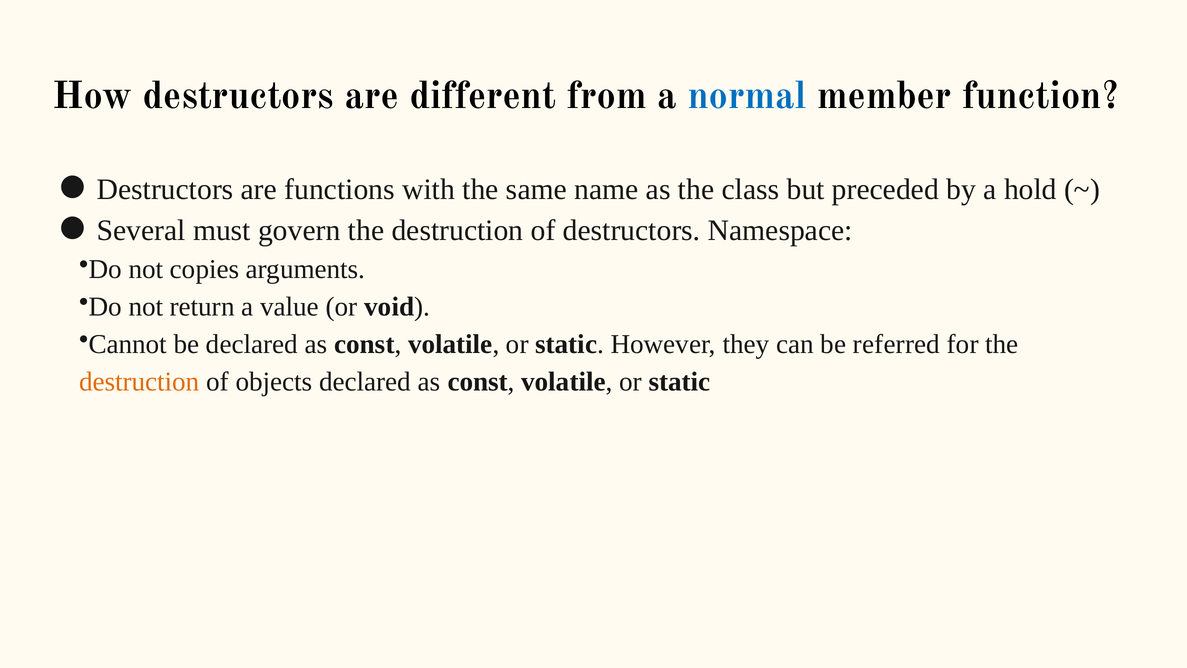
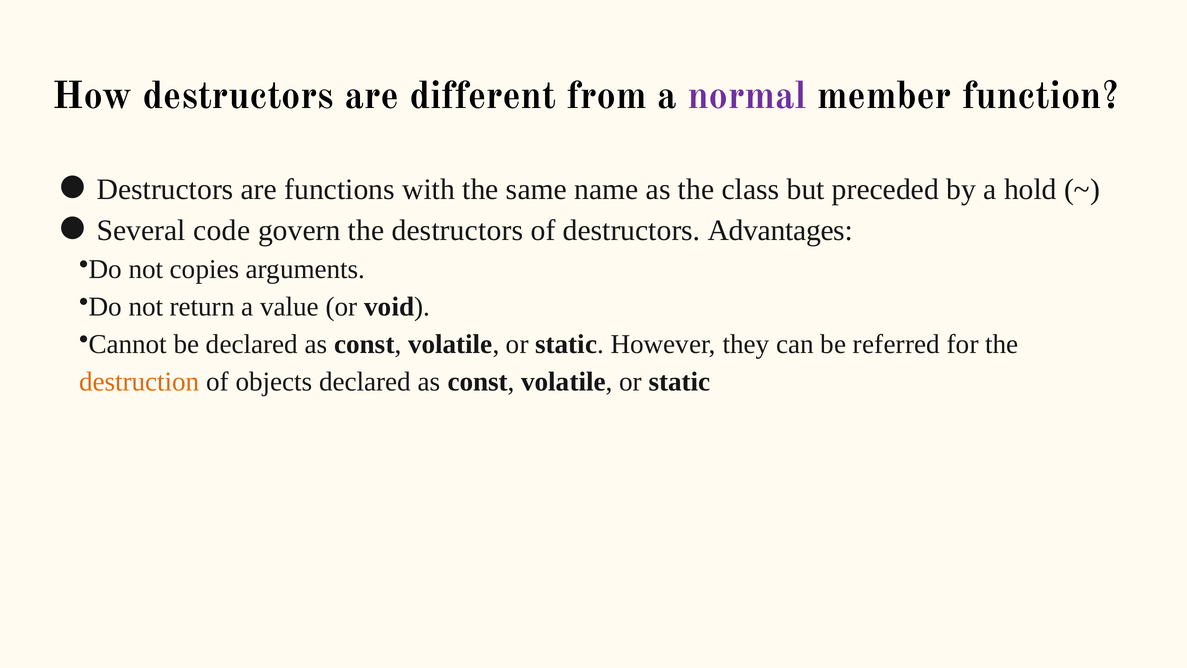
normal colour: blue -> purple
must: must -> code
govern the destruction: destruction -> destructors
Namespace: Namespace -> Advantages
